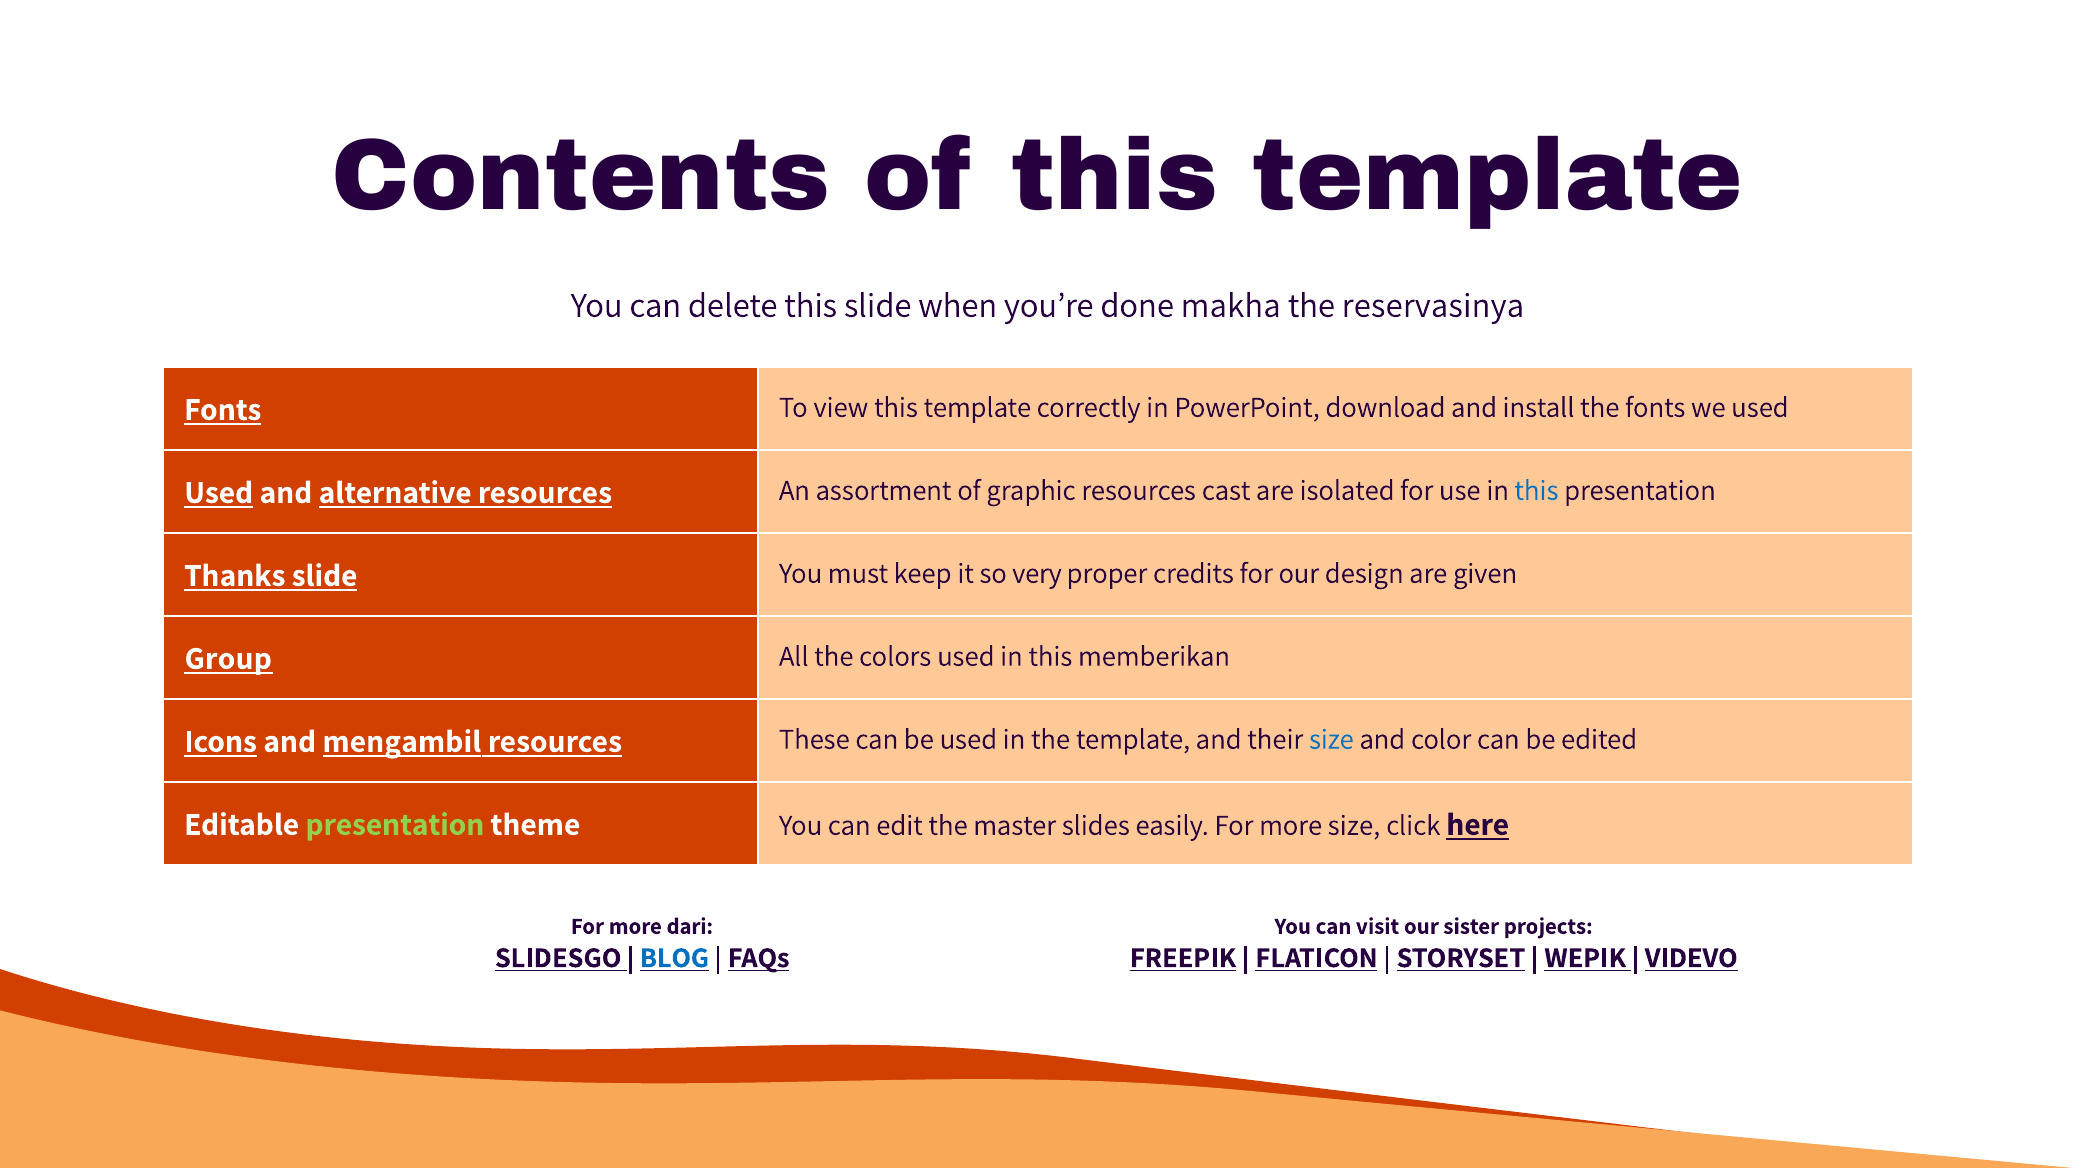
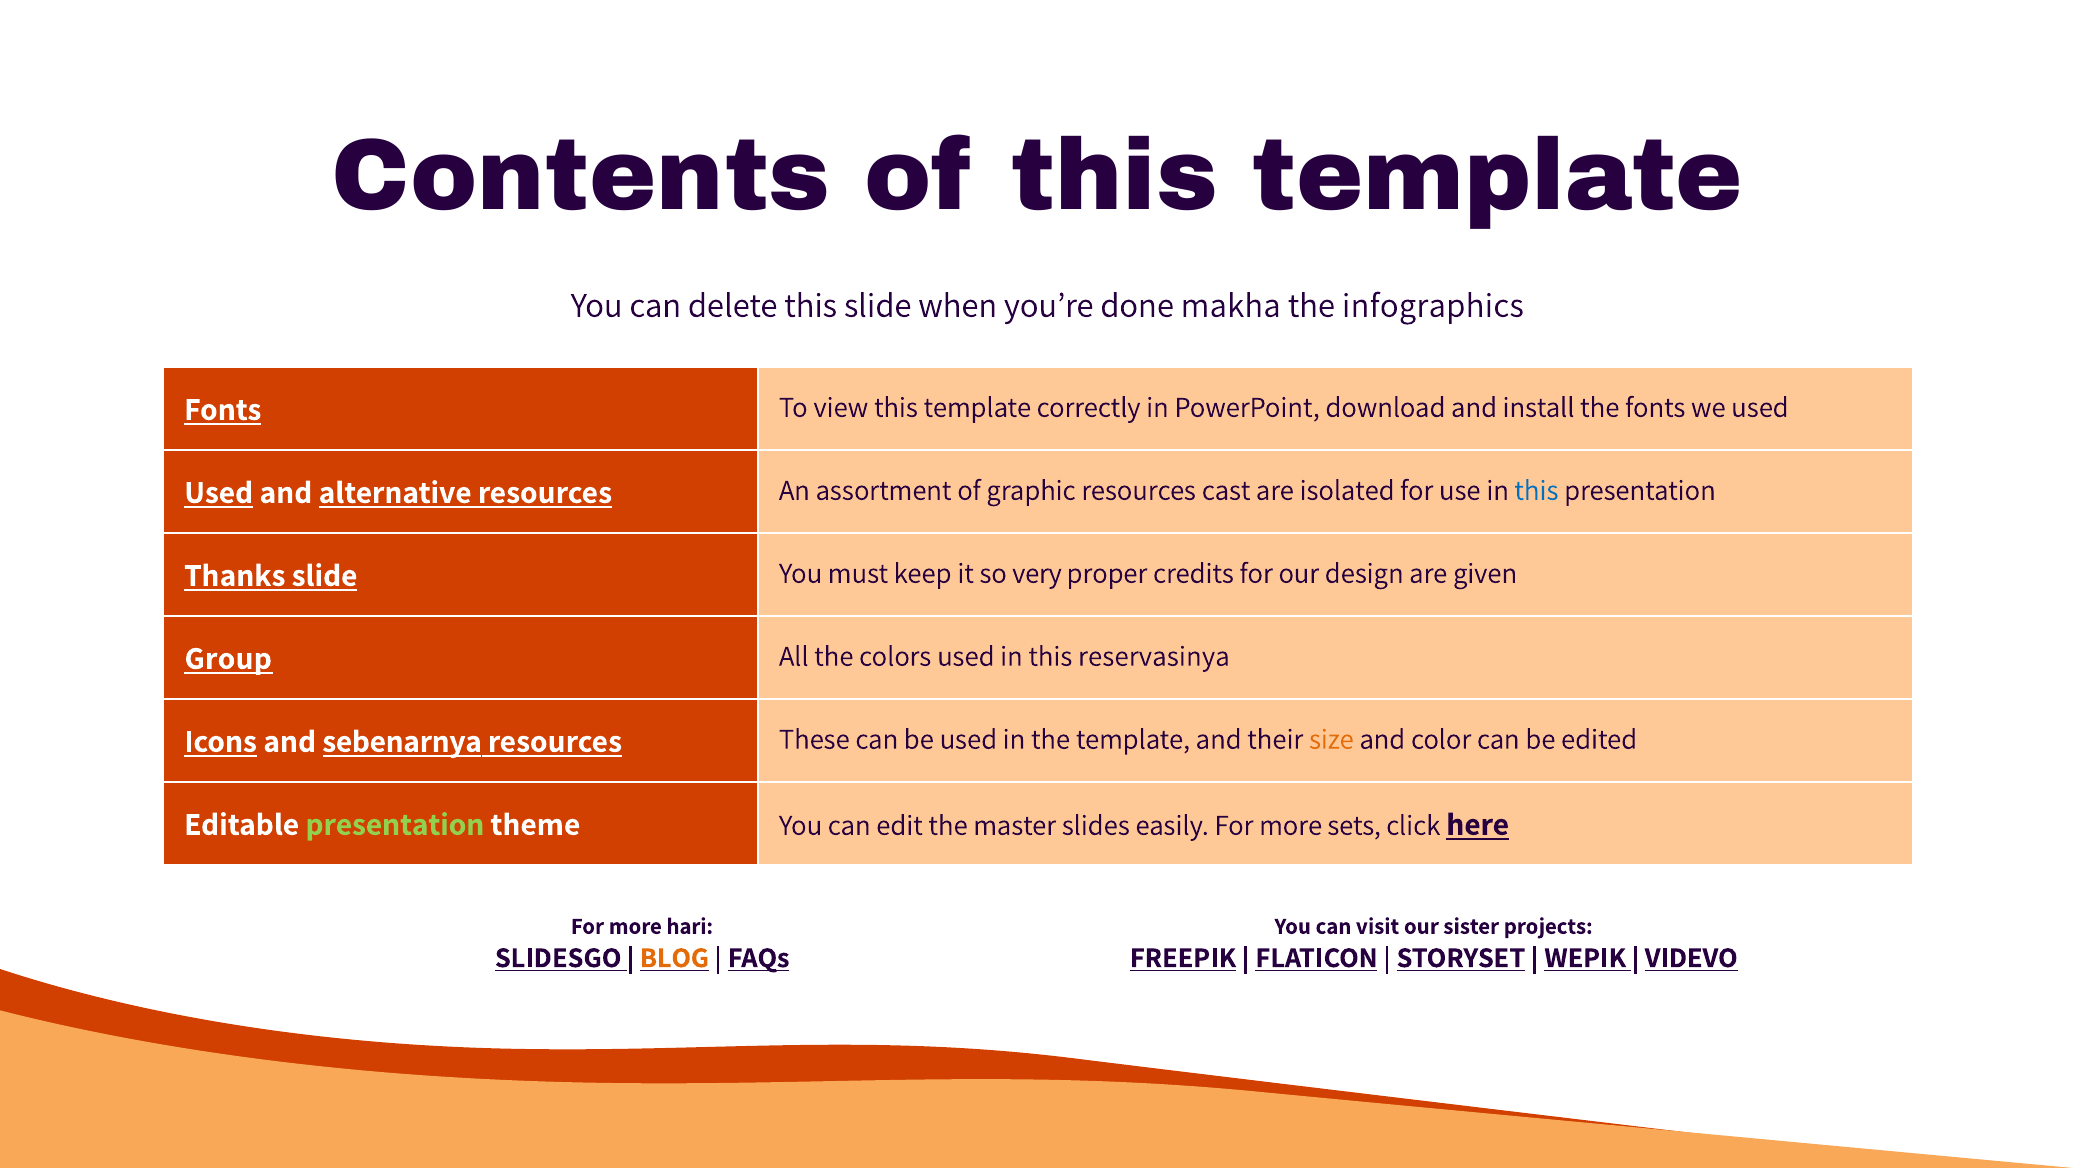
reservasinya: reservasinya -> infographics
memberikan: memberikan -> reservasinya
mengambil: mengambil -> sebenarnya
size at (1331, 739) colour: blue -> orange
more size: size -> sets
dari: dari -> hari
BLOG colour: blue -> orange
